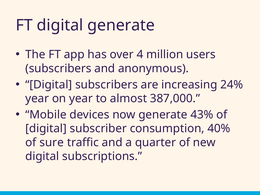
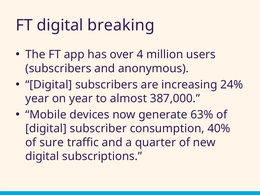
digital generate: generate -> breaking
43%: 43% -> 63%
